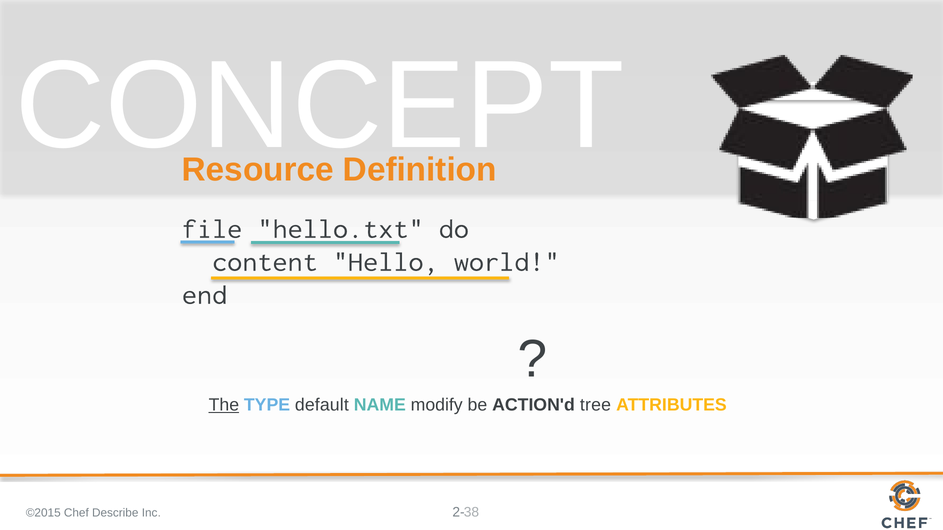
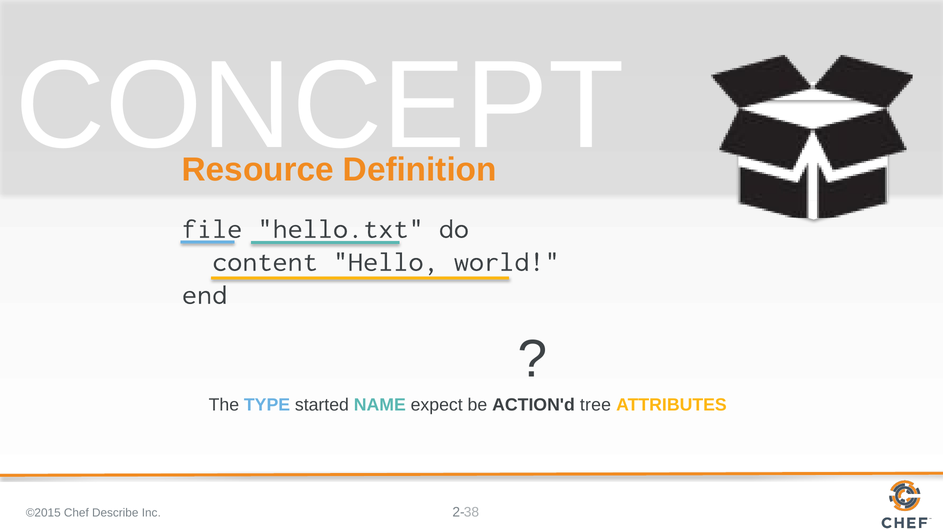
The underline: present -> none
default: default -> started
modify: modify -> expect
